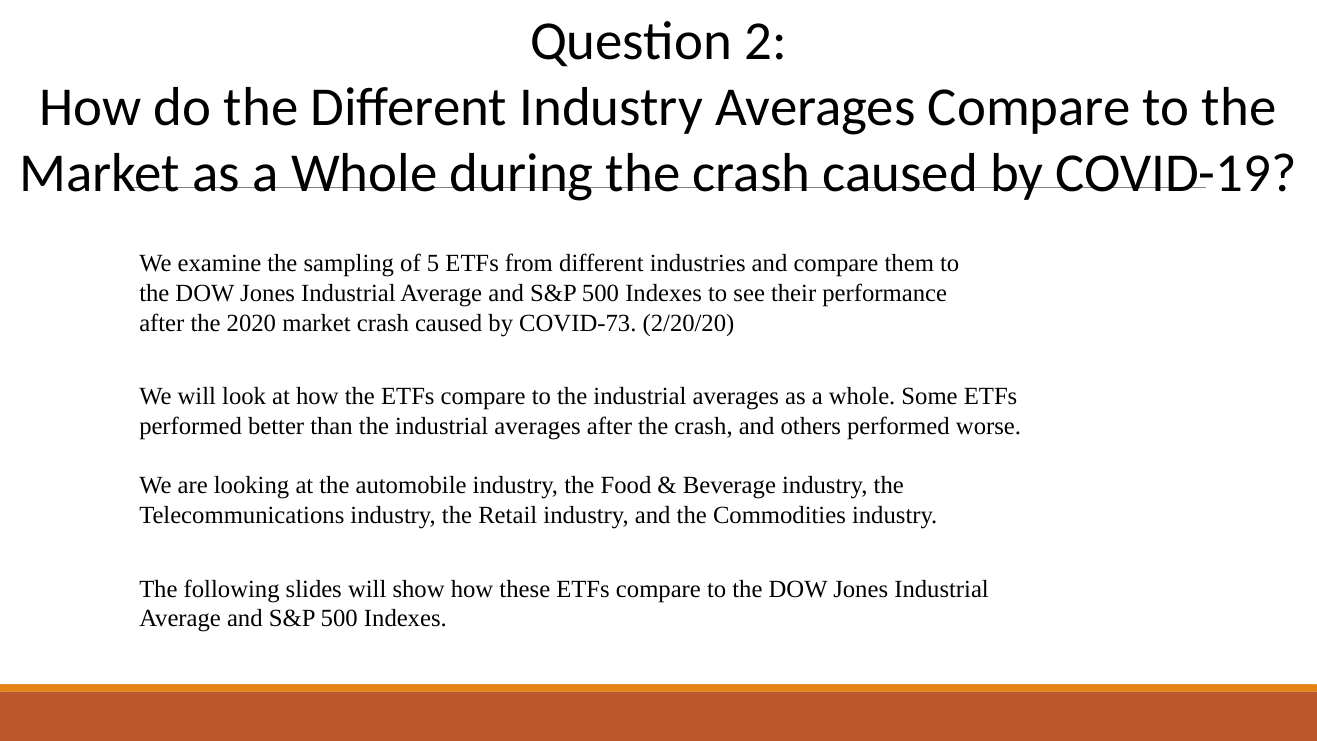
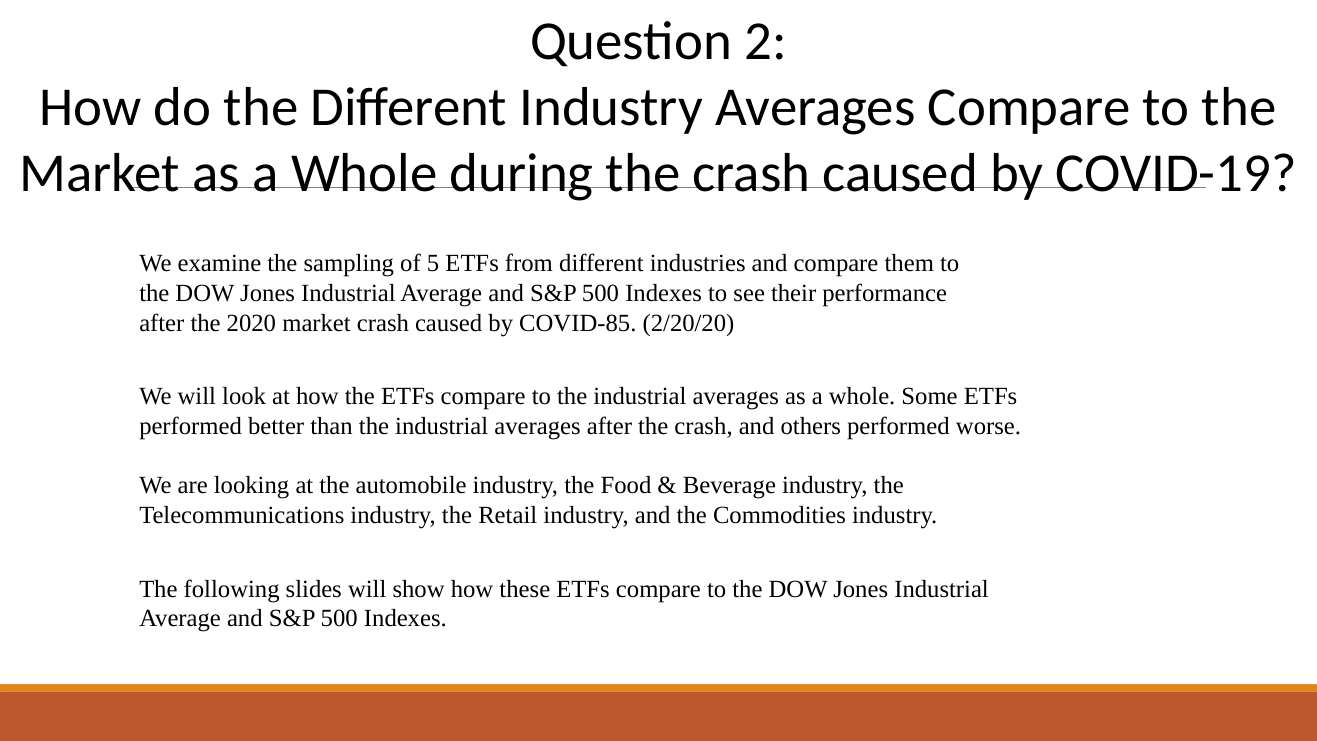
COVID-73: COVID-73 -> COVID-85
